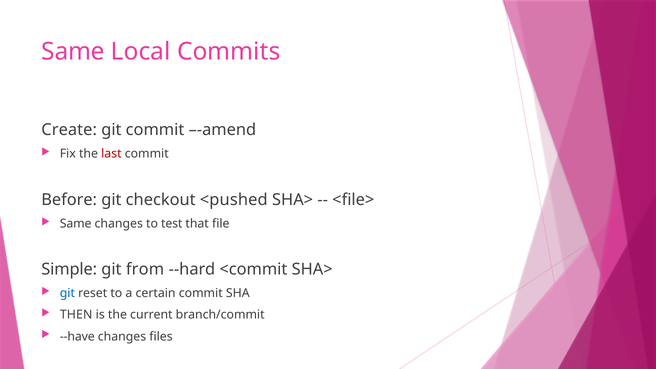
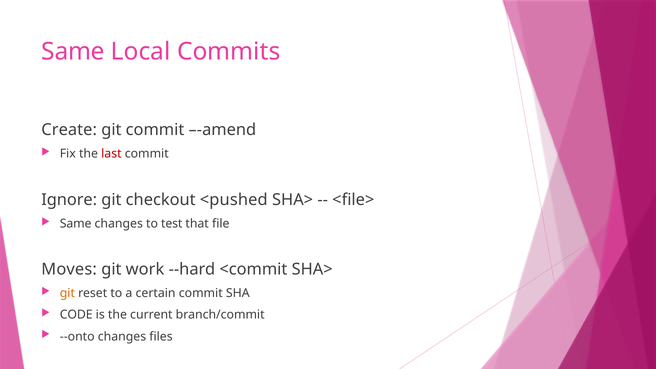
Before: Before -> Ignore
Simple: Simple -> Moves
from: from -> work
git at (67, 293) colour: blue -> orange
THEN: THEN -> CODE
--have: --have -> --onto
